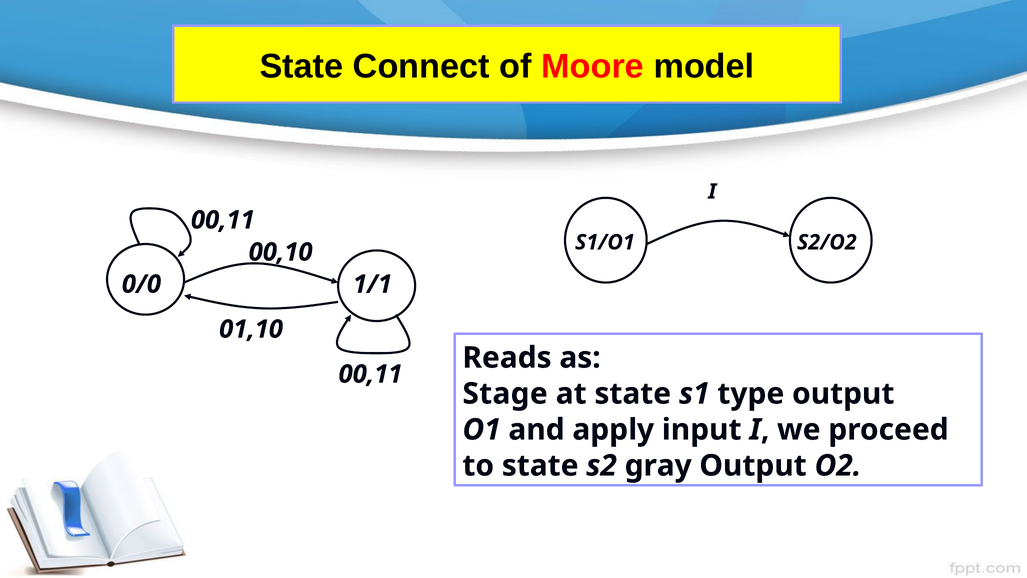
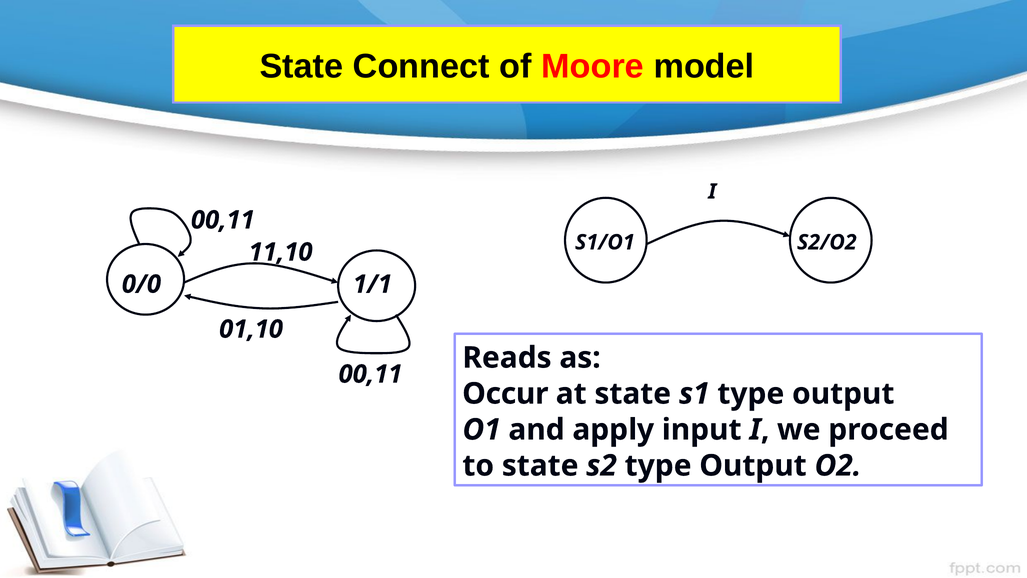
00,10: 00,10 -> 11,10
Stage: Stage -> Occur
s2 gray: gray -> type
